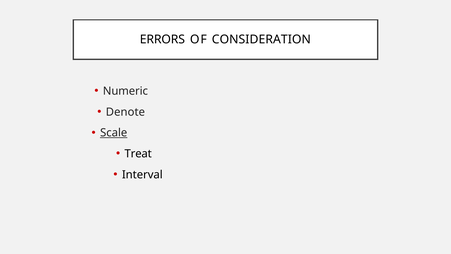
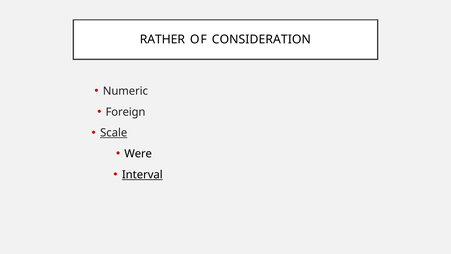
ERRORS: ERRORS -> RATHER
Denote: Denote -> Foreign
Treat: Treat -> Were
Interval underline: none -> present
